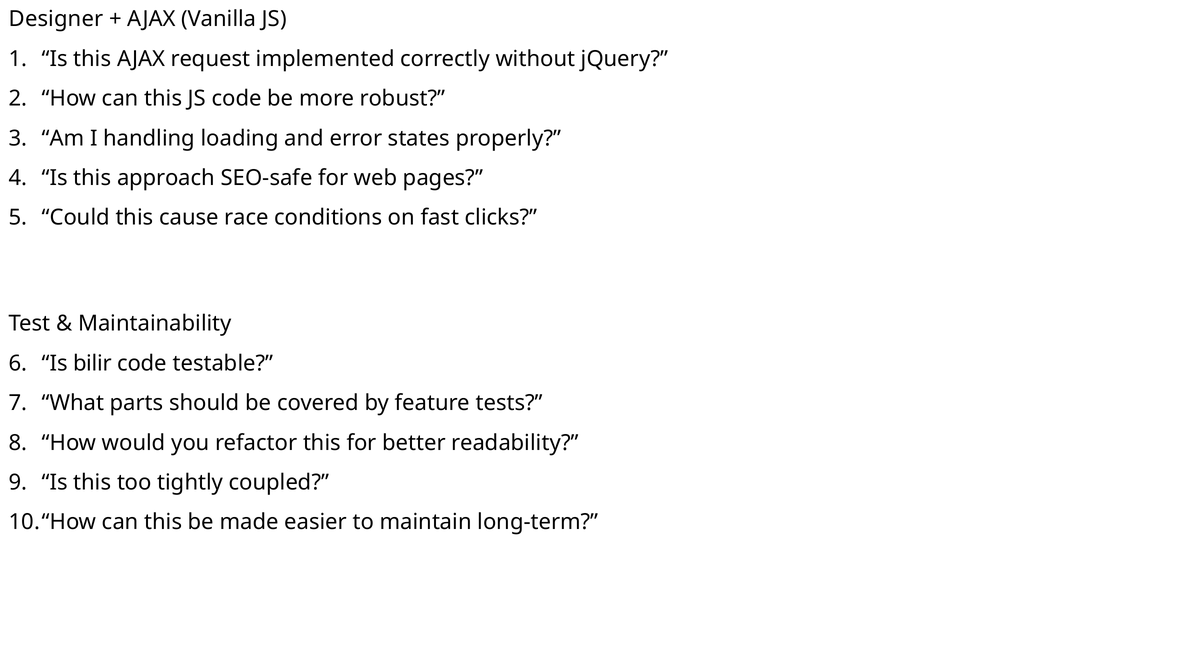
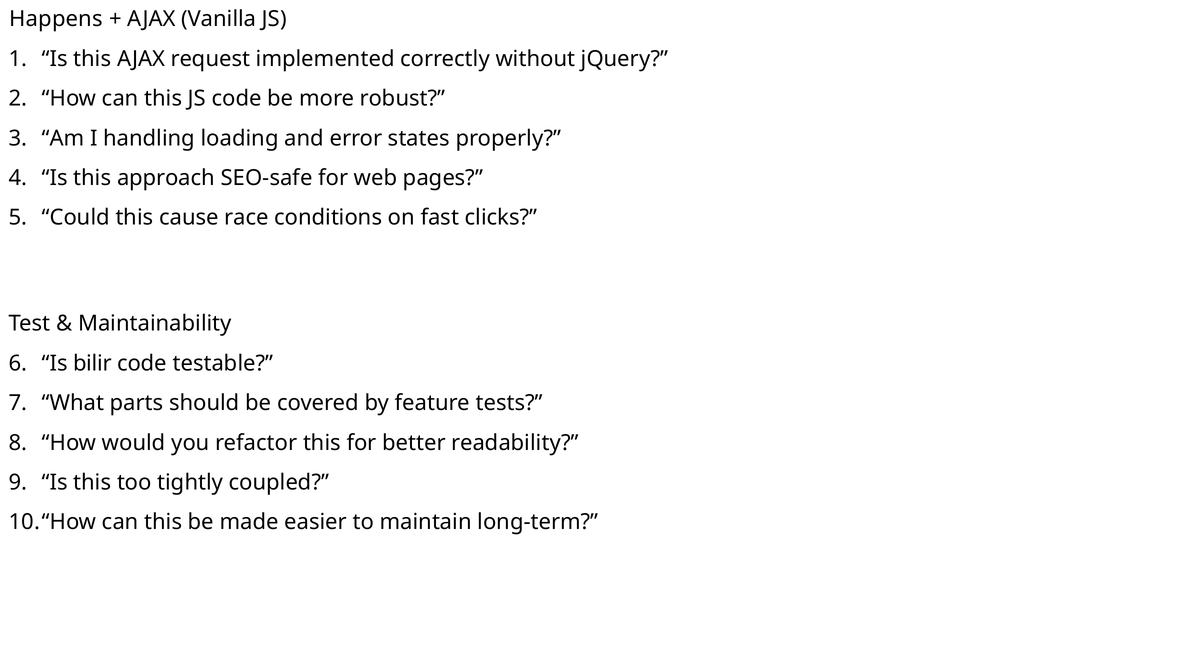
Designer: Designer -> Happens
